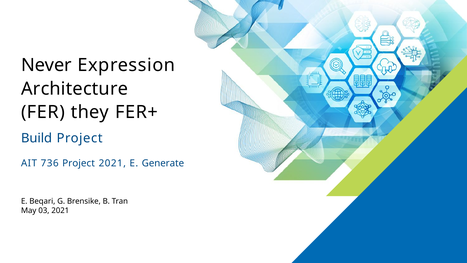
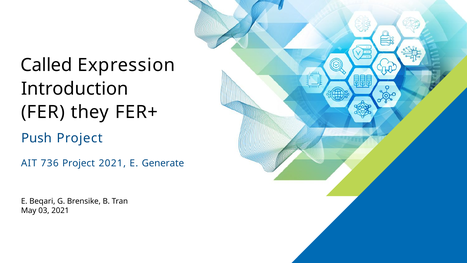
Never: Never -> Called
Architecture: Architecture -> Introduction
Build: Build -> Push
